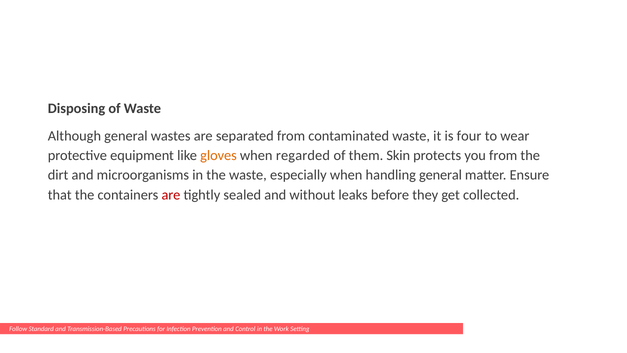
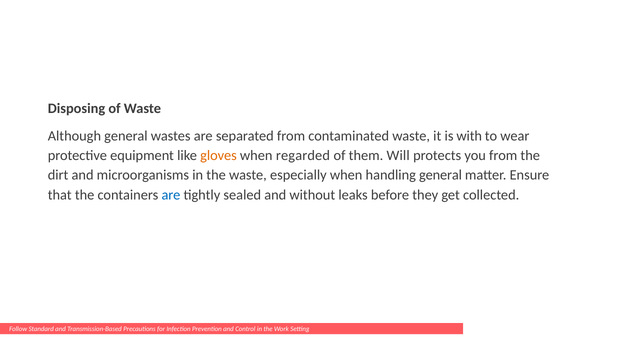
four: four -> with
Skin: Skin -> Will
are at (171, 195) colour: red -> blue
